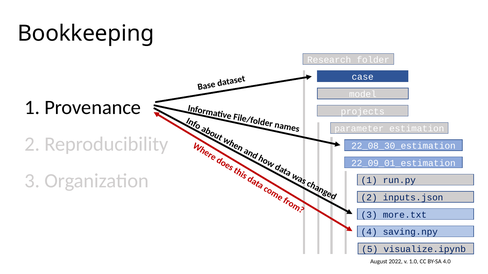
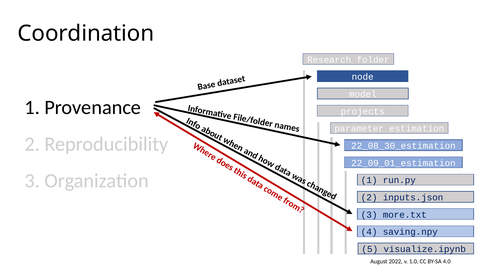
Bookkeeping: Bookkeeping -> Coordination
case: case -> node
